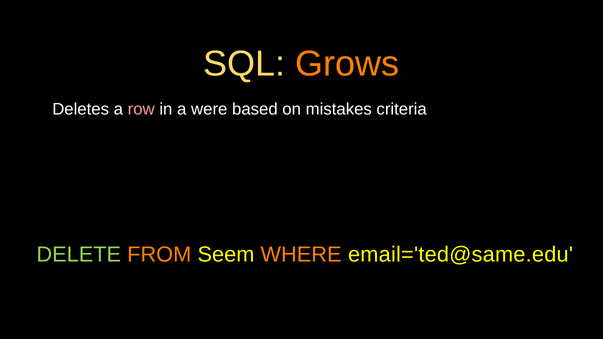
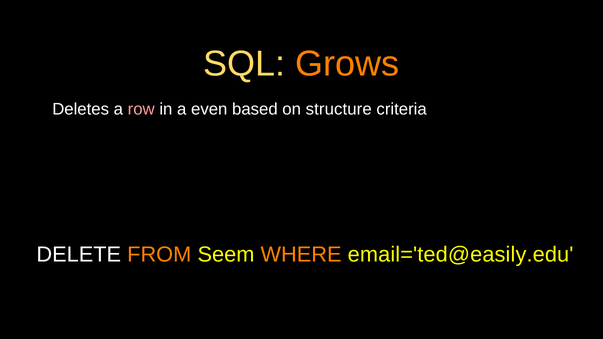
were: were -> even
mistakes: mistakes -> structure
DELETE colour: light green -> white
email='ted@same.edu: email='ted@same.edu -> email='ted@easily.edu
